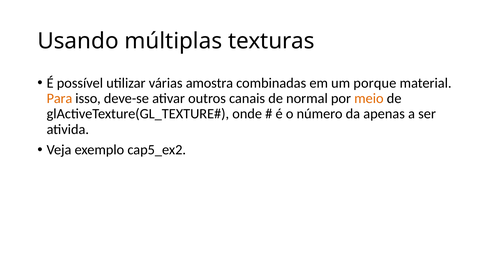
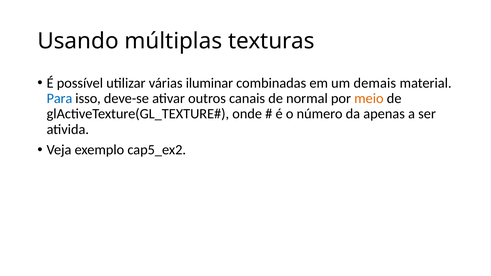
amostra: amostra -> iluminar
porque: porque -> demais
Para colour: orange -> blue
